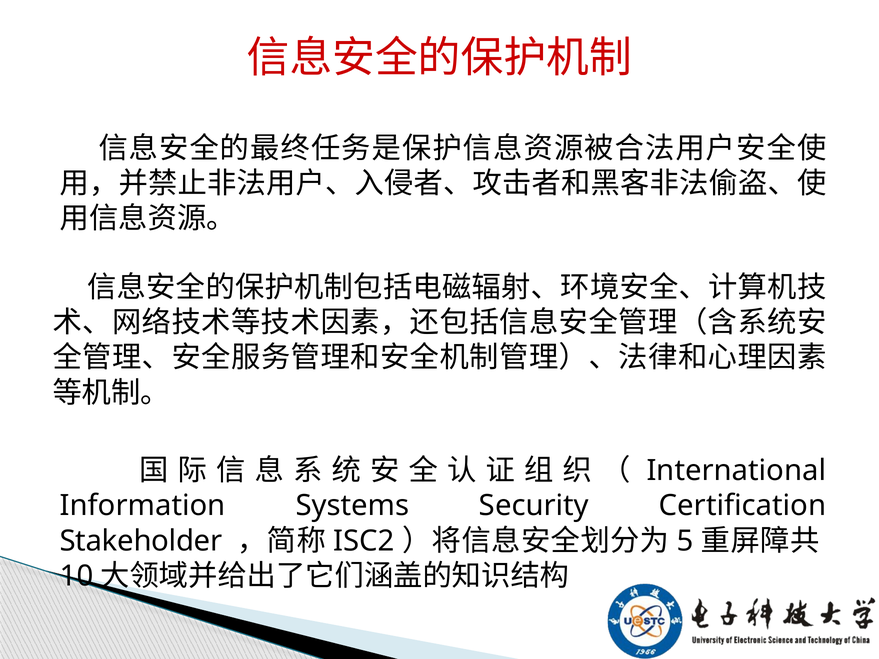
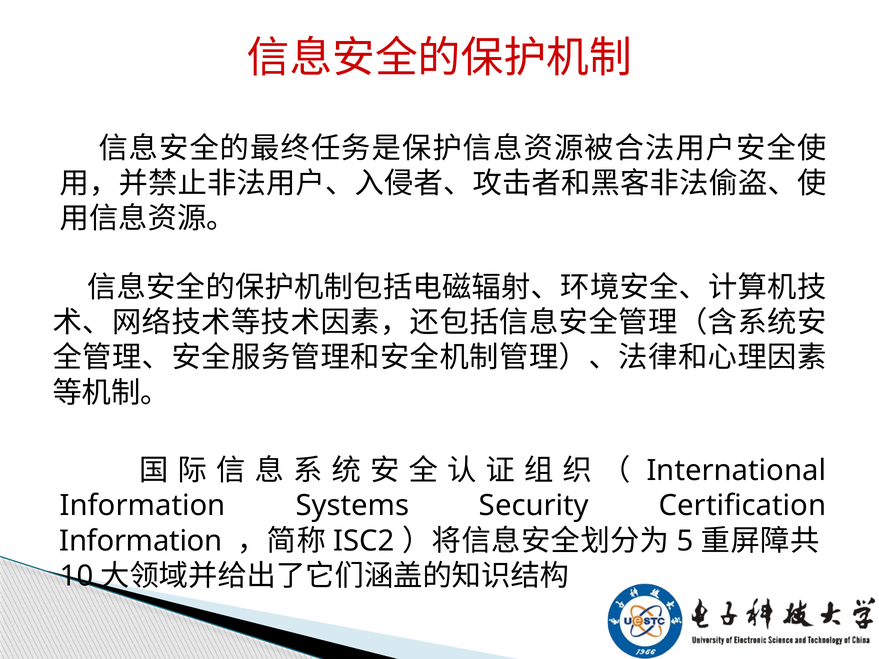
Stakeholder at (141, 541): Stakeholder -> Information
